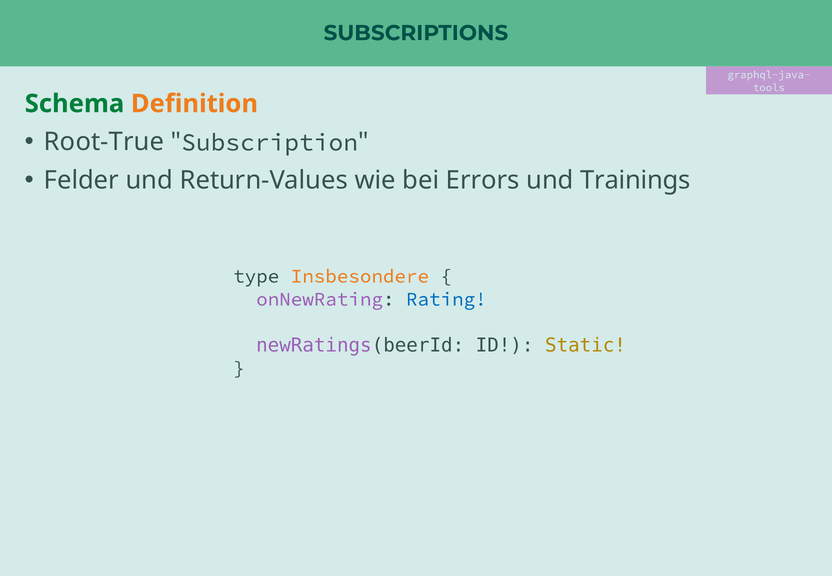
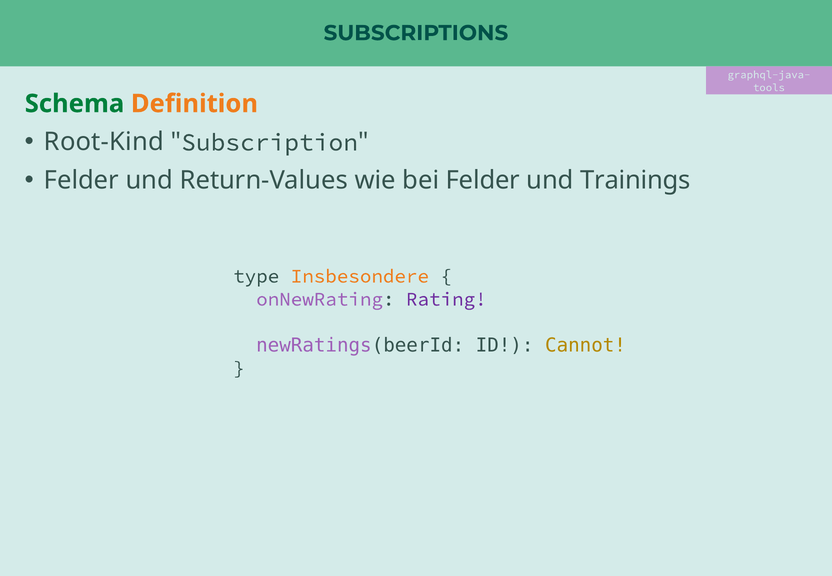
Root-True: Root-True -> Root-Kind
bei Errors: Errors -> Felder
Rating colour: blue -> purple
Static: Static -> Cannot
